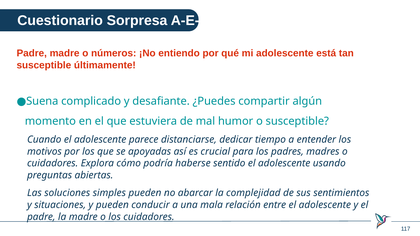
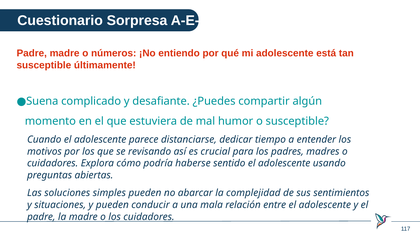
apoyadas: apoyadas -> revisando
